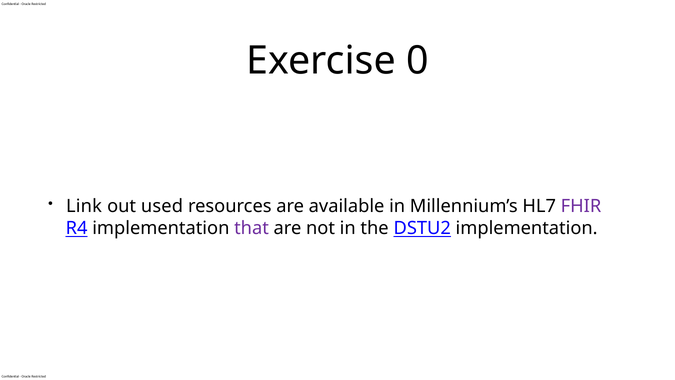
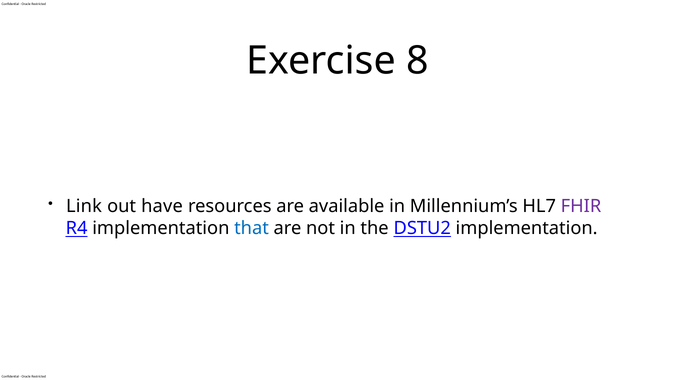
0: 0 -> 8
used: used -> have
that colour: purple -> blue
